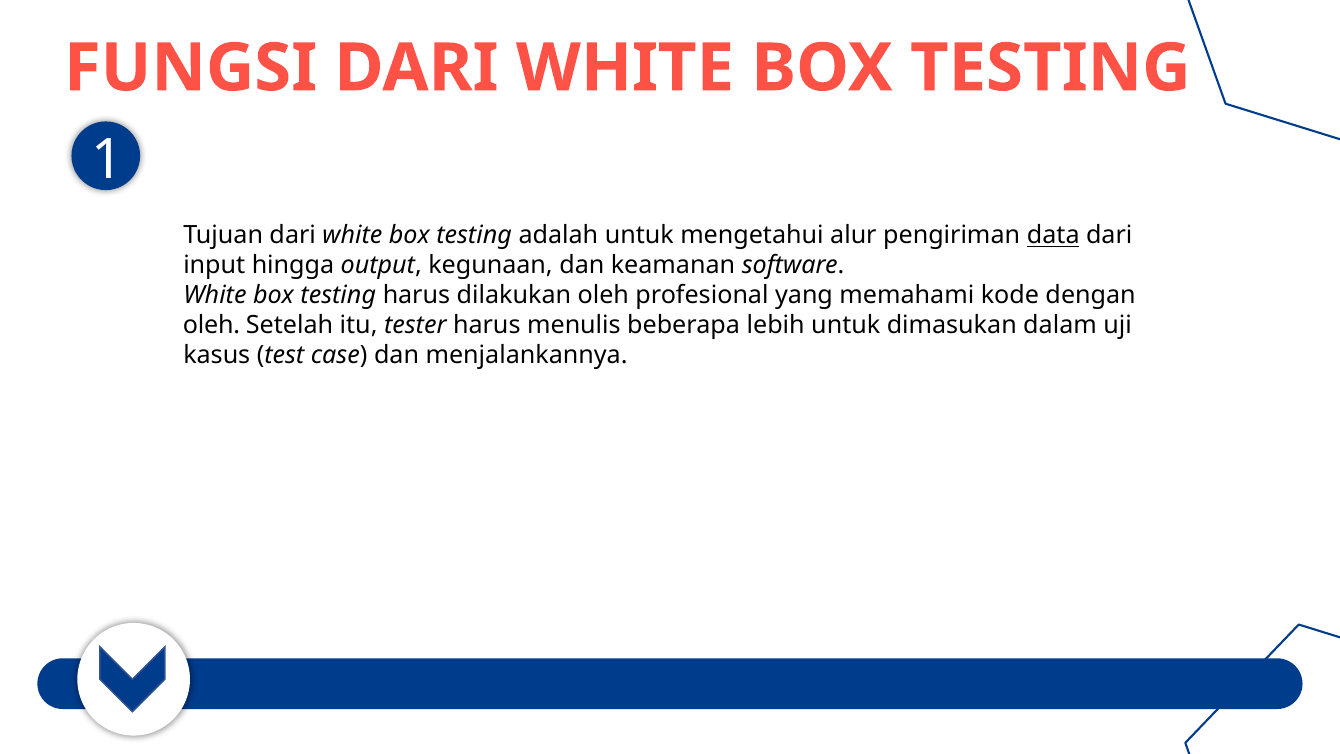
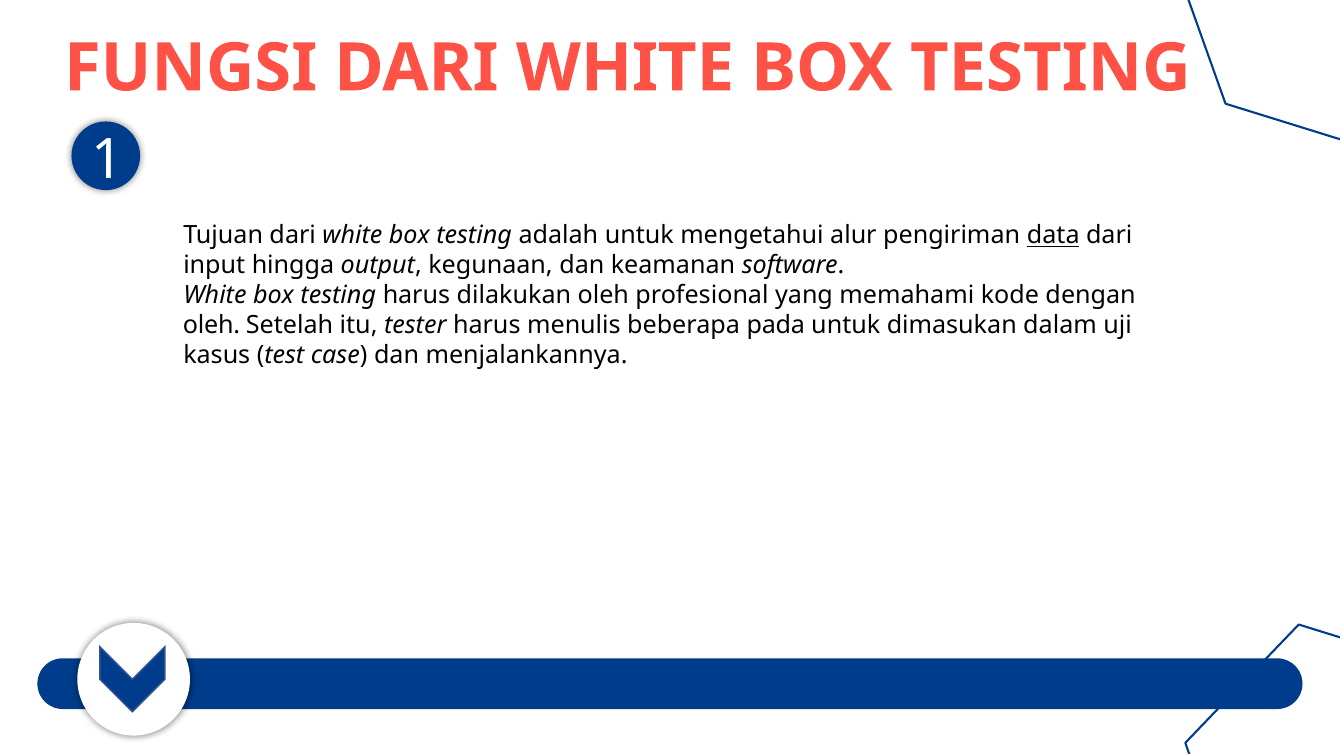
lebih: lebih -> pada
